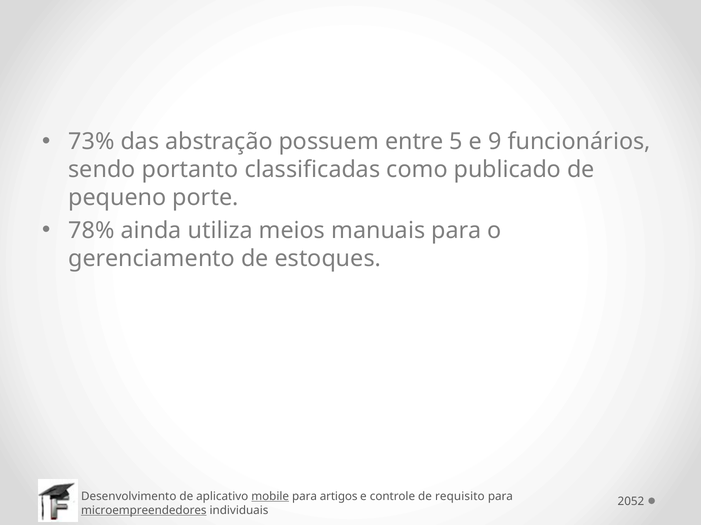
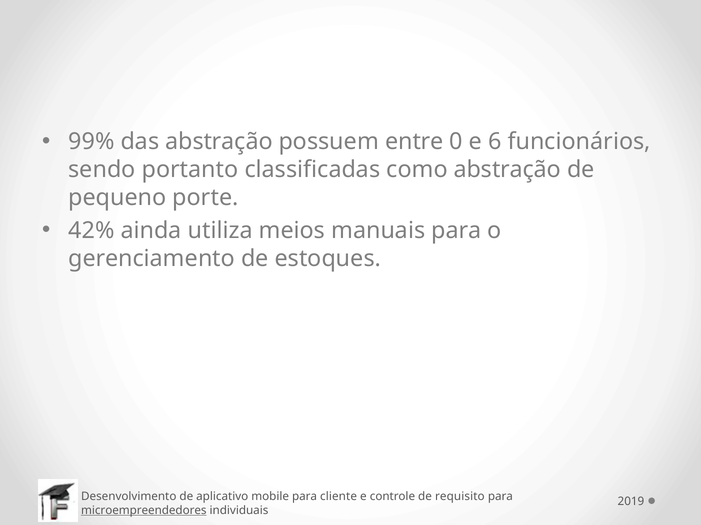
73%: 73% -> 99%
5: 5 -> 0
9: 9 -> 6
como publicado: publicado -> abstração
78%: 78% -> 42%
mobile underline: present -> none
artigos: artigos -> cliente
2052: 2052 -> 2019
